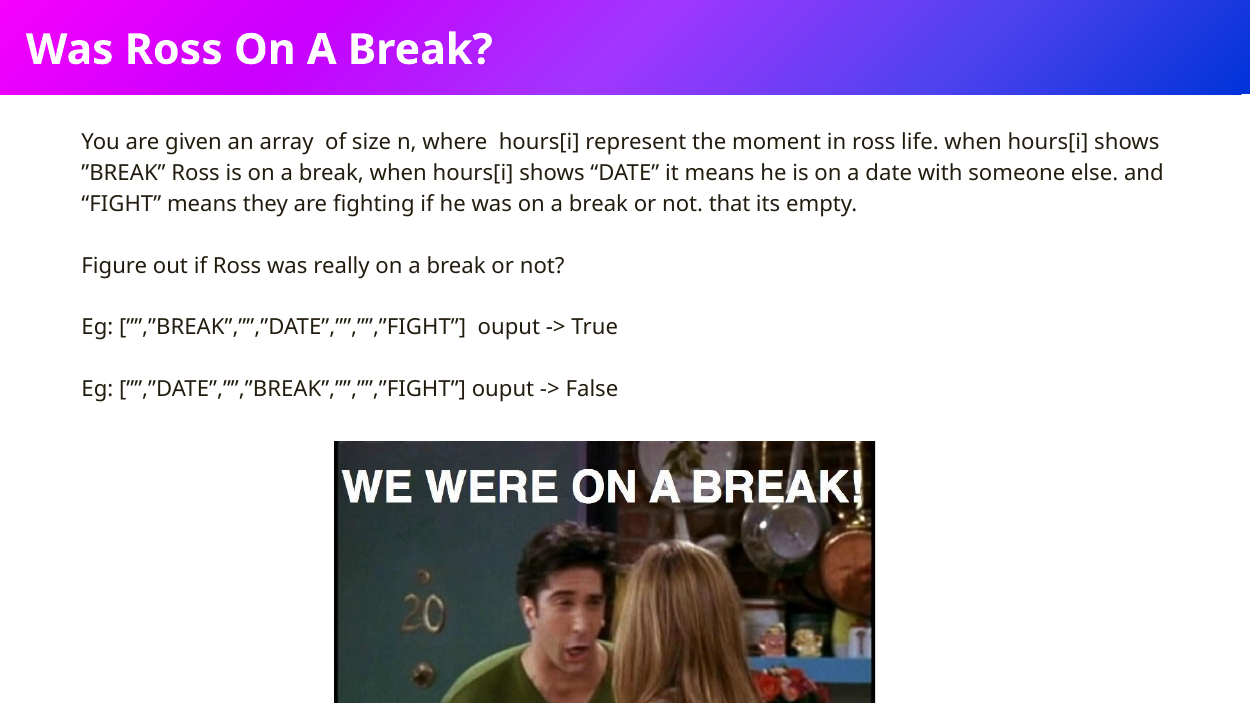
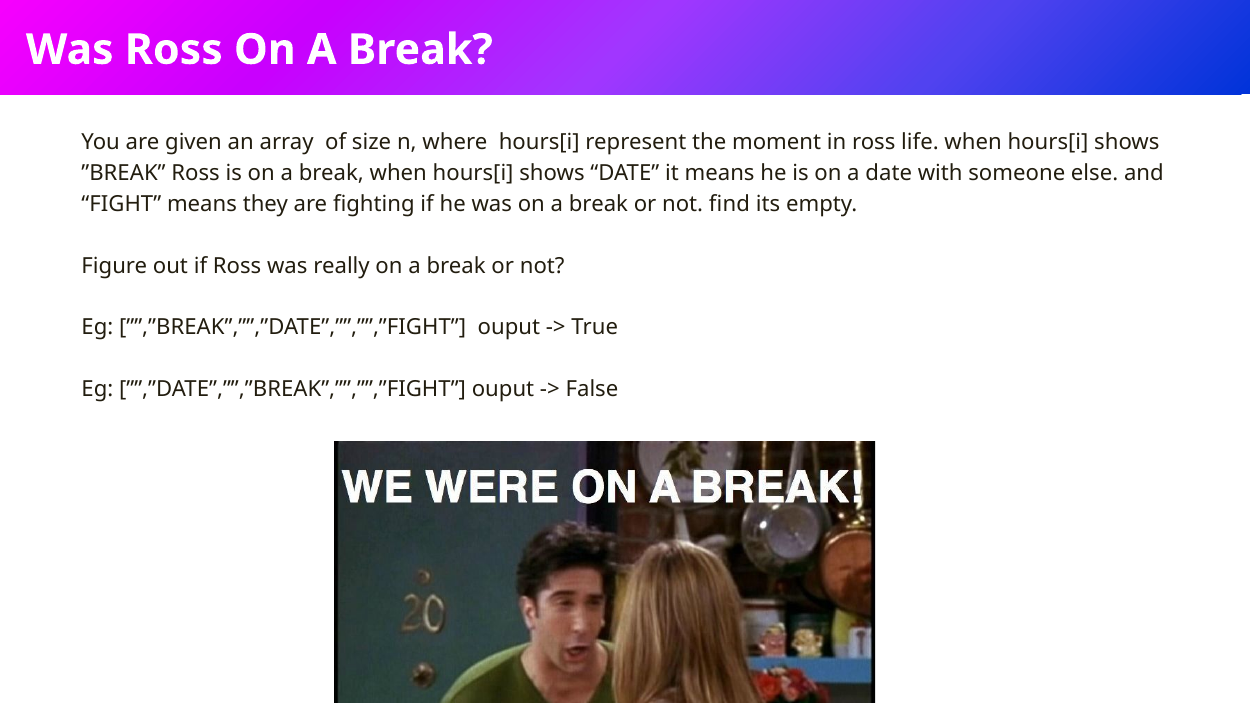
that: that -> find
